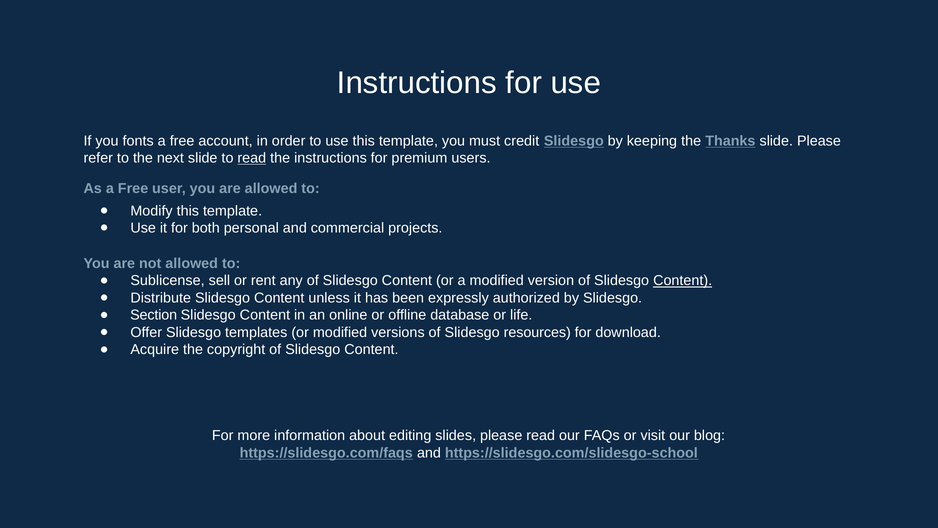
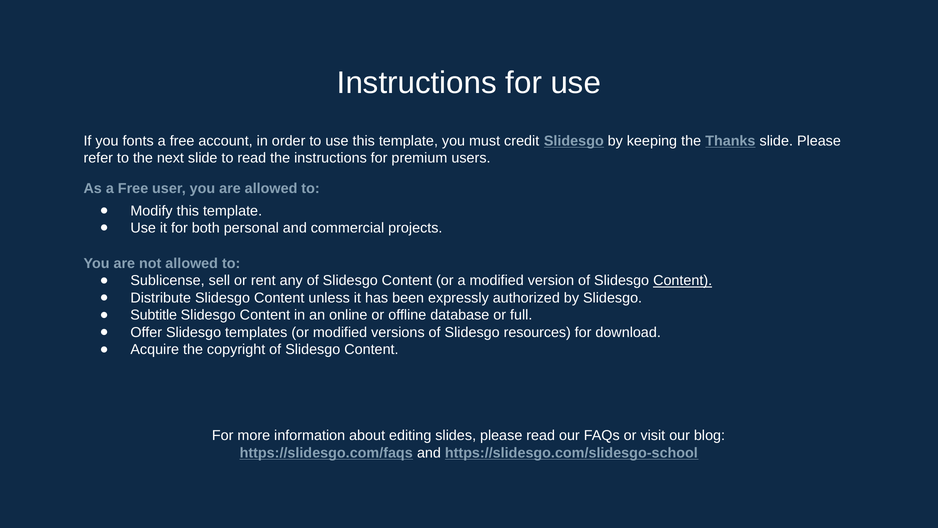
read at (252, 158) underline: present -> none
Section: Section -> Subtitle
life: life -> full
